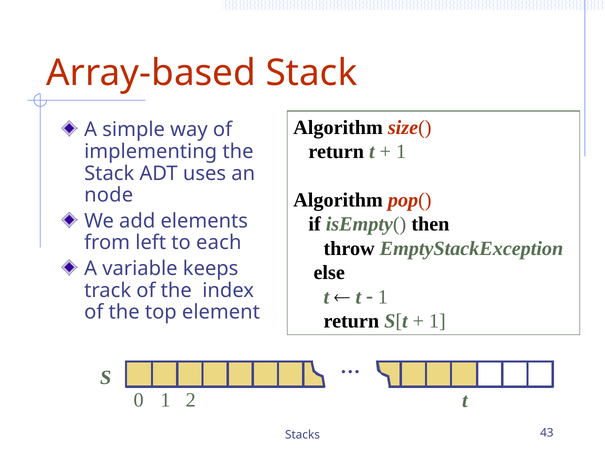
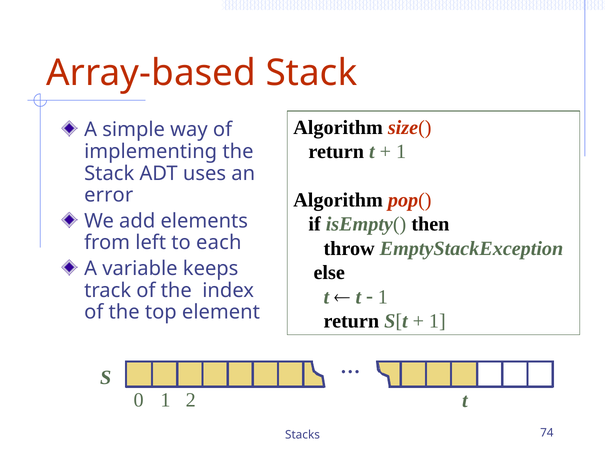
node: node -> error
43: 43 -> 74
